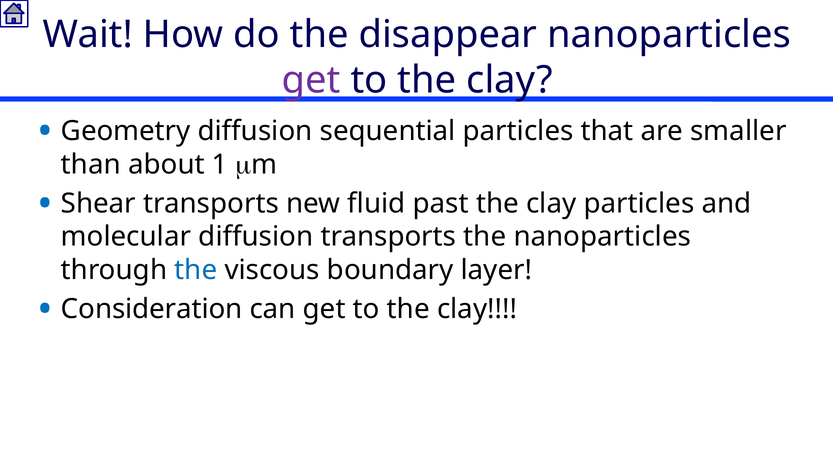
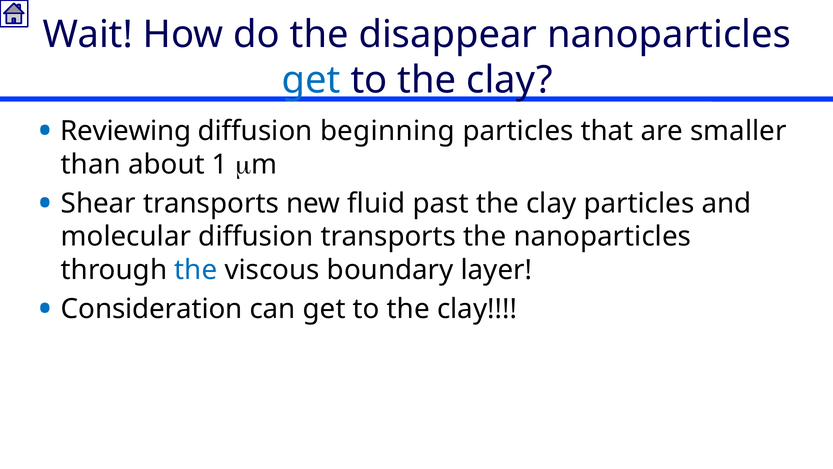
get at (311, 80) colour: purple -> blue
Geometry: Geometry -> Reviewing
sequential: sequential -> beginning
